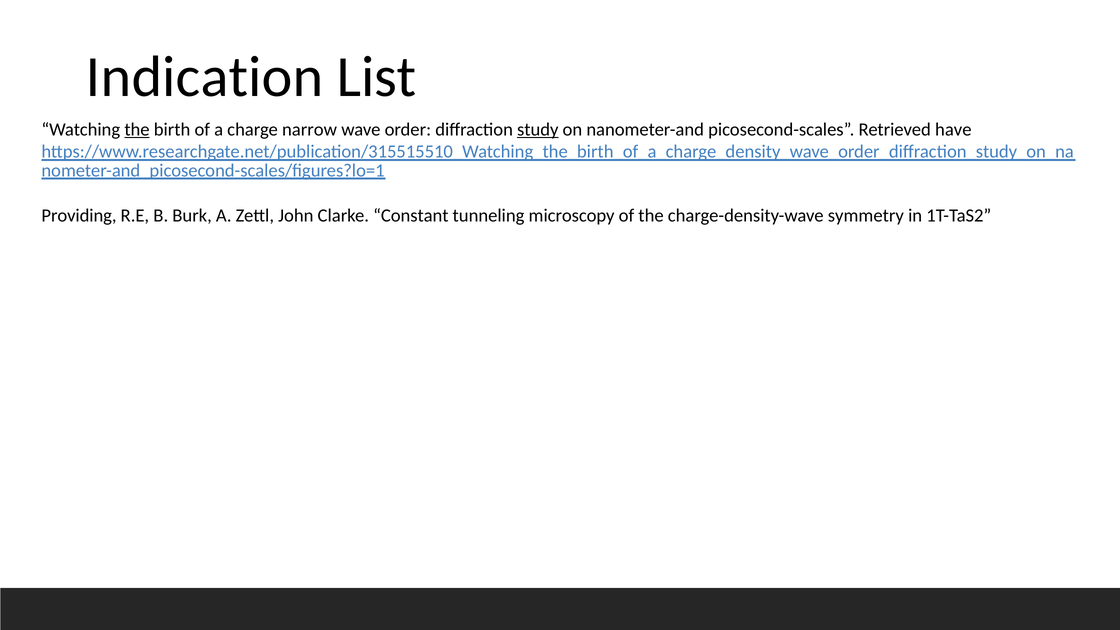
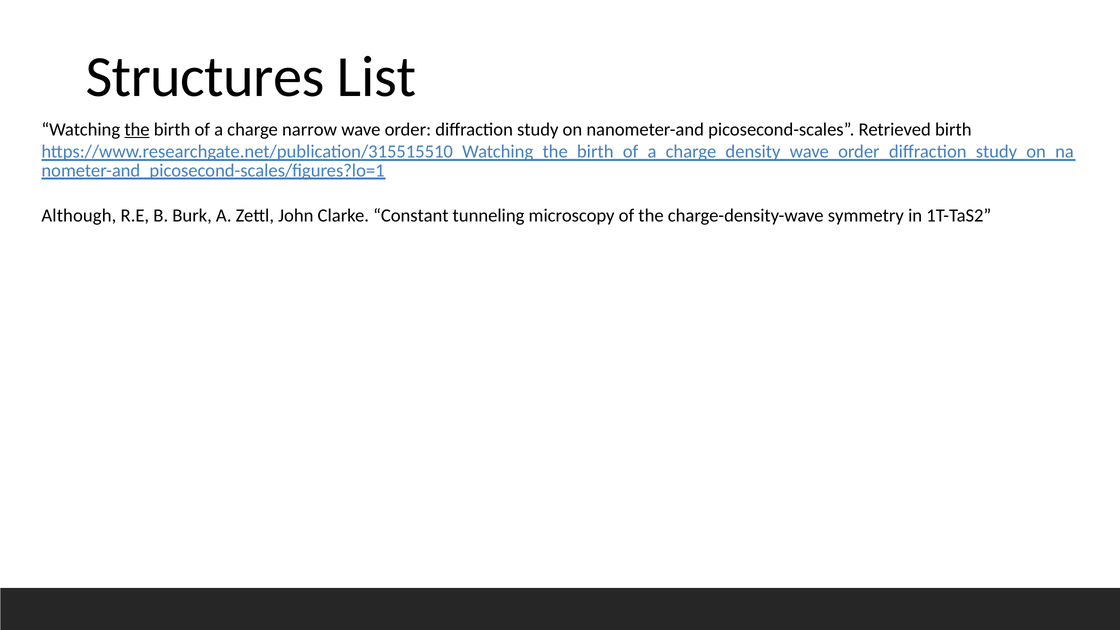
Indication: Indication -> Structures
study underline: present -> none
Retrieved have: have -> birth
Providing: Providing -> Although
